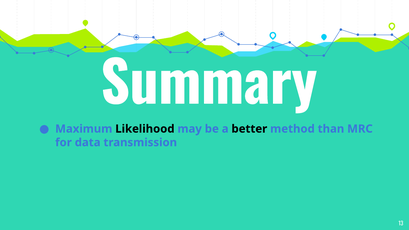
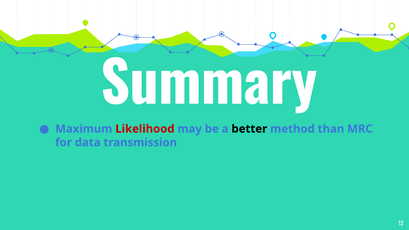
Likelihood colour: black -> red
